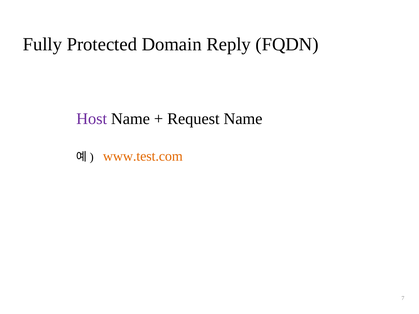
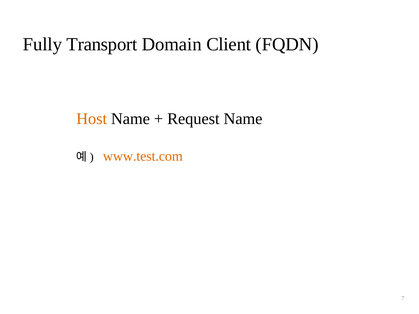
Protected: Protected -> Transport
Reply: Reply -> Client
Host colour: purple -> orange
